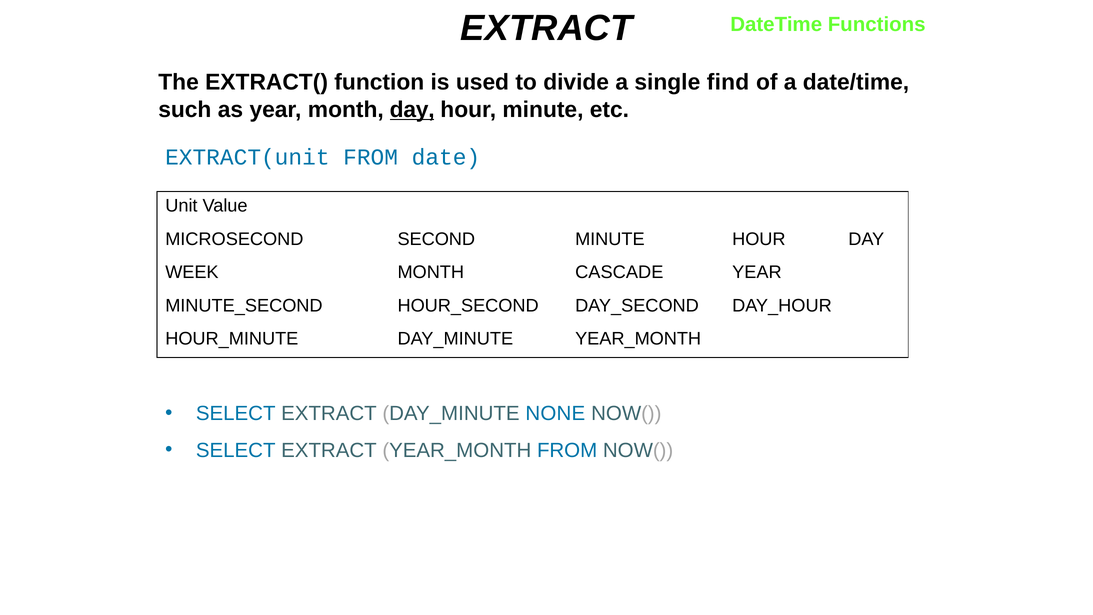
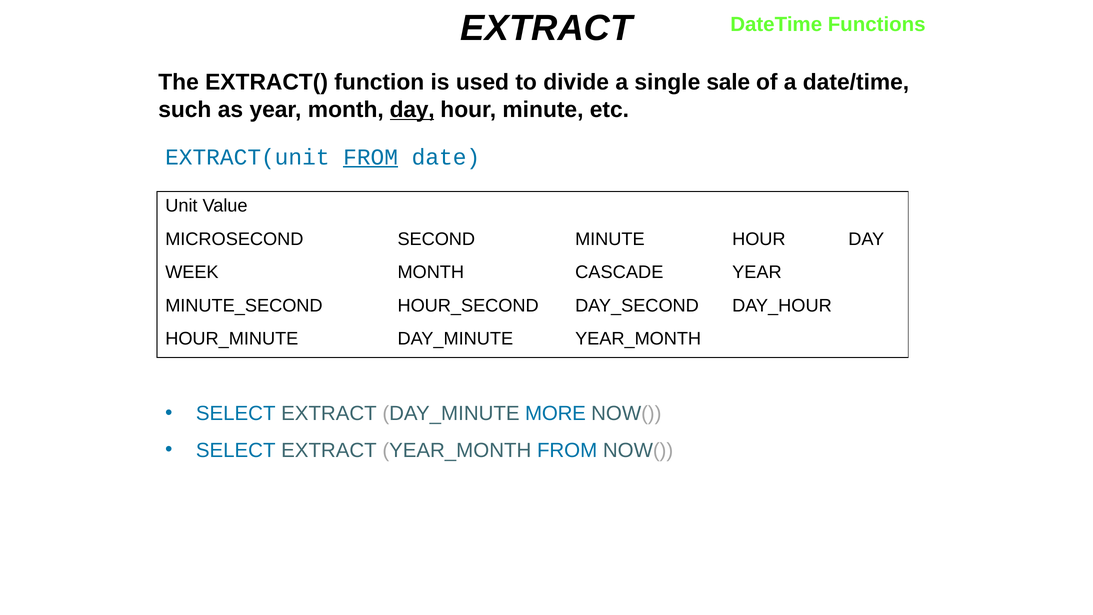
find: find -> sale
FROM at (371, 157) underline: none -> present
NONE: NONE -> MORE
